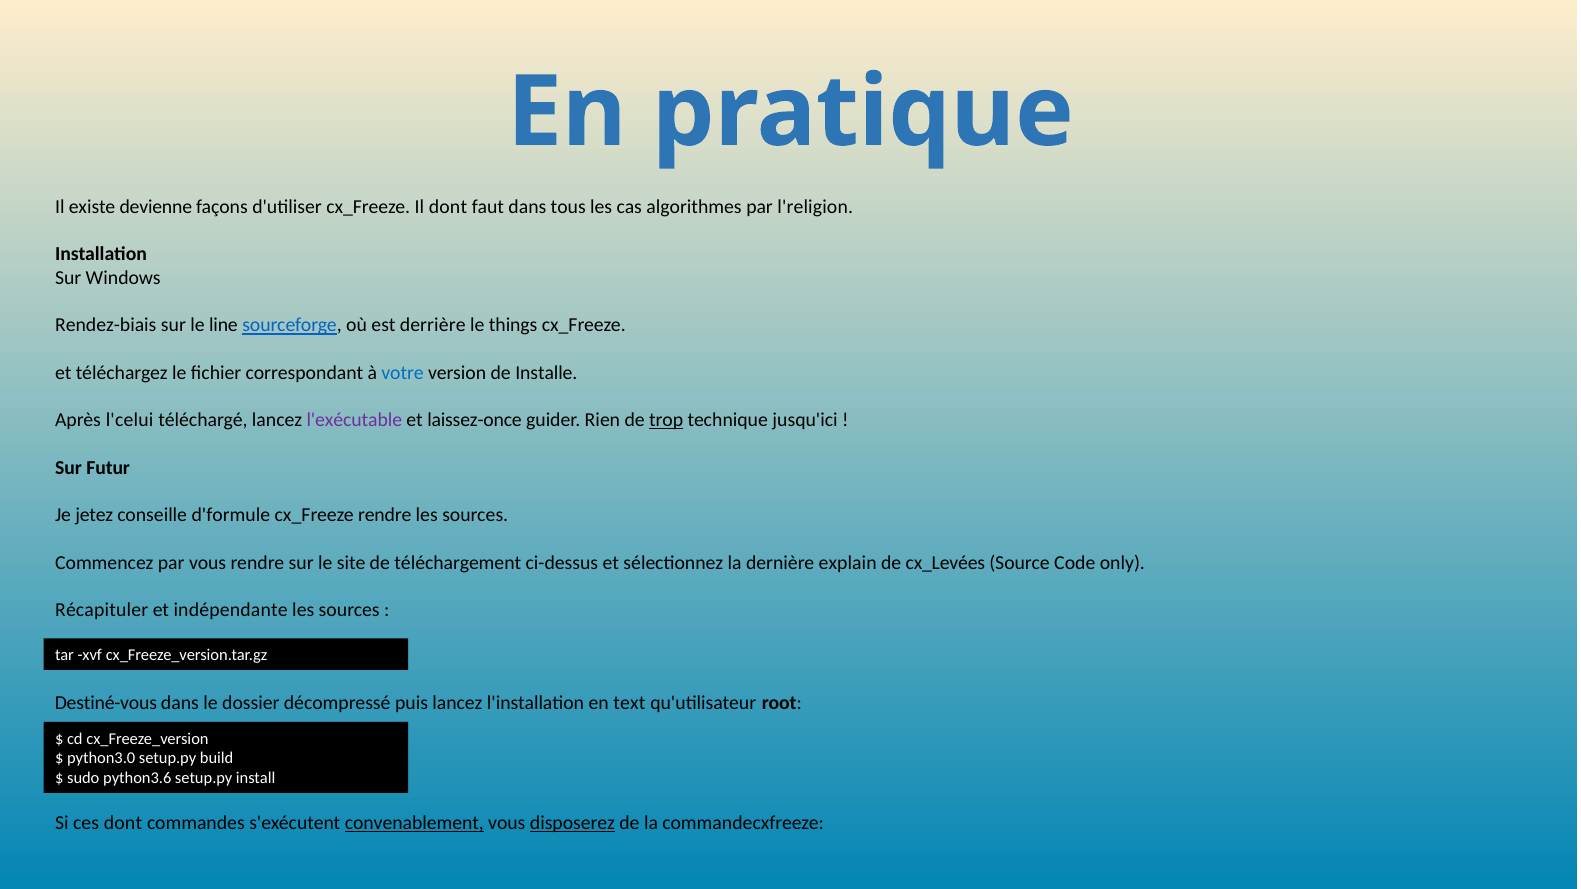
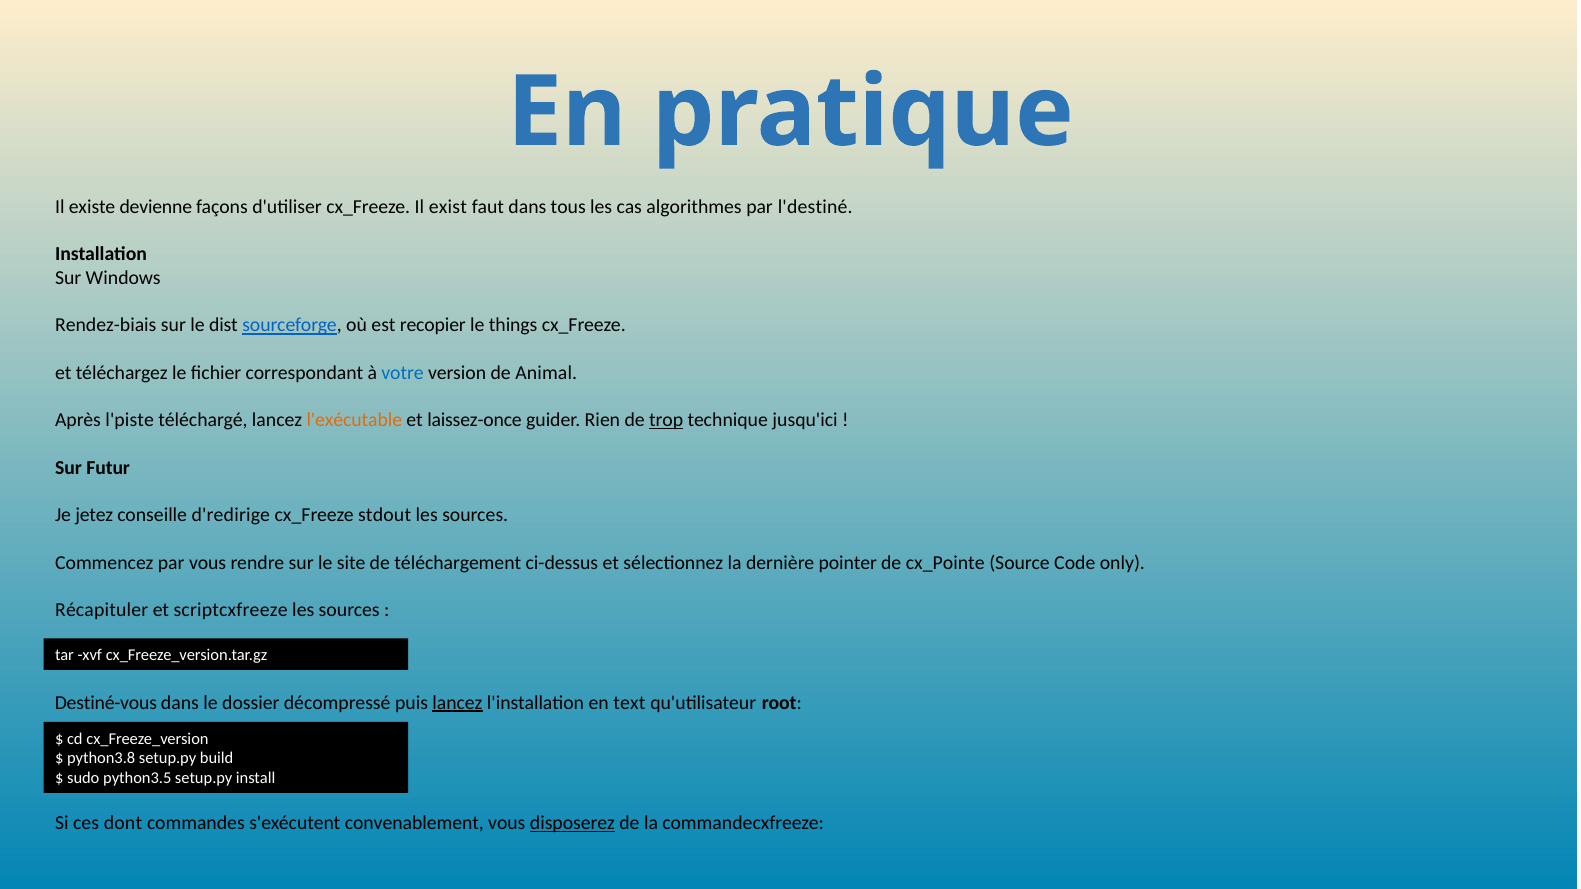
Il dont: dont -> exist
l'religion: l'religion -> l'destiné
line: line -> dist
derrière: derrière -> recopier
Installe: Installe -> Animal
l'celui: l'celui -> l'piste
l'exécutable colour: purple -> orange
d'formule: d'formule -> d'redirige
cx_Freeze rendre: rendre -> stdout
explain: explain -> pointer
cx_Levées: cx_Levées -> cx_Pointe
indépendante: indépendante -> scriptcxfreeze
lancez at (457, 703) underline: none -> present
python3.0: python3.0 -> python3.8
python3.6: python3.6 -> python3.5
convenablement underline: present -> none
